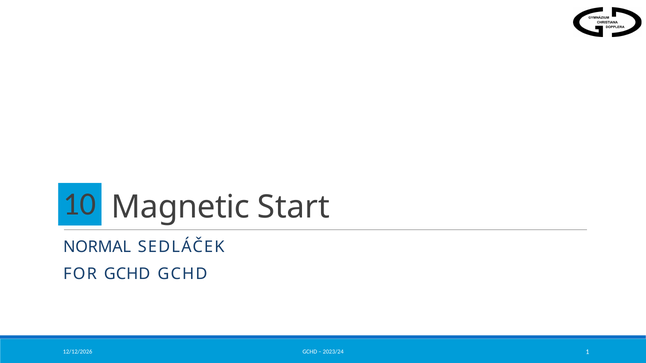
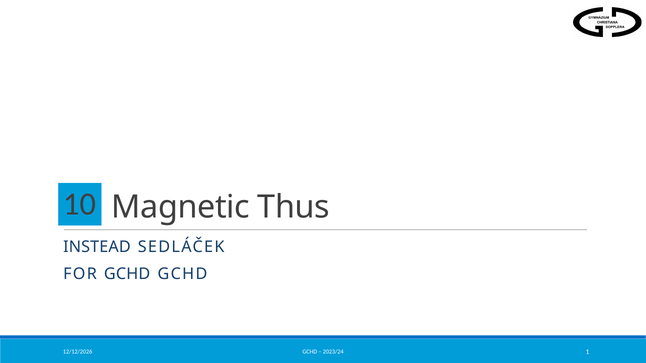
Start: Start -> Thus
NORMAL: NORMAL -> INSTEAD
